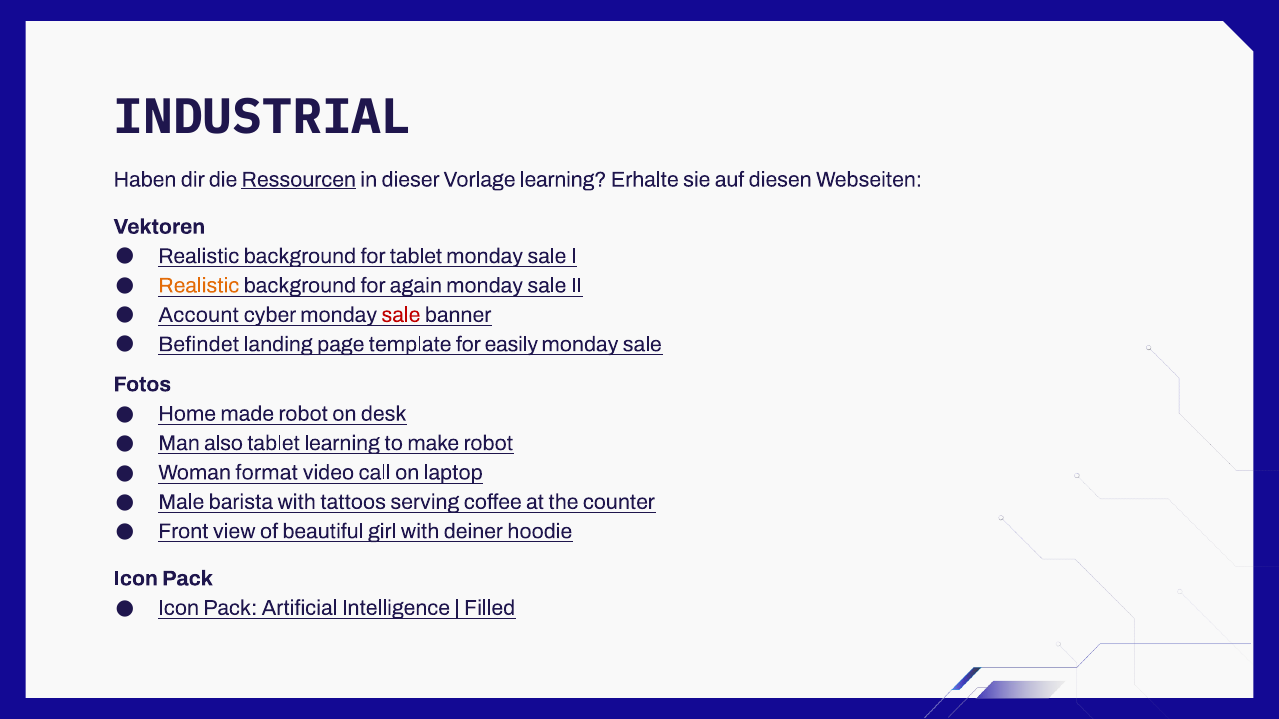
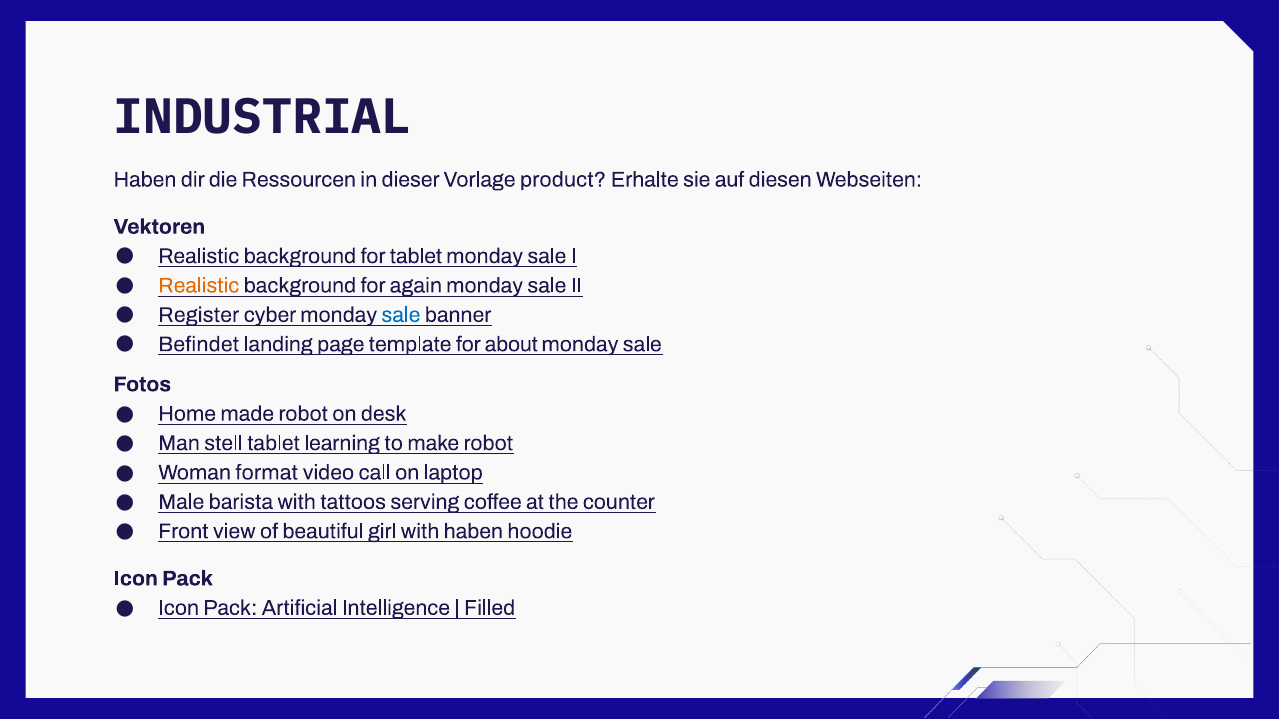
Ressourcen underline: present -> none
Vorlage learning: learning -> product
Account: Account -> Register
sale at (401, 315) colour: red -> blue
easily: easily -> about
also: also -> stell
with deiner: deiner -> haben
